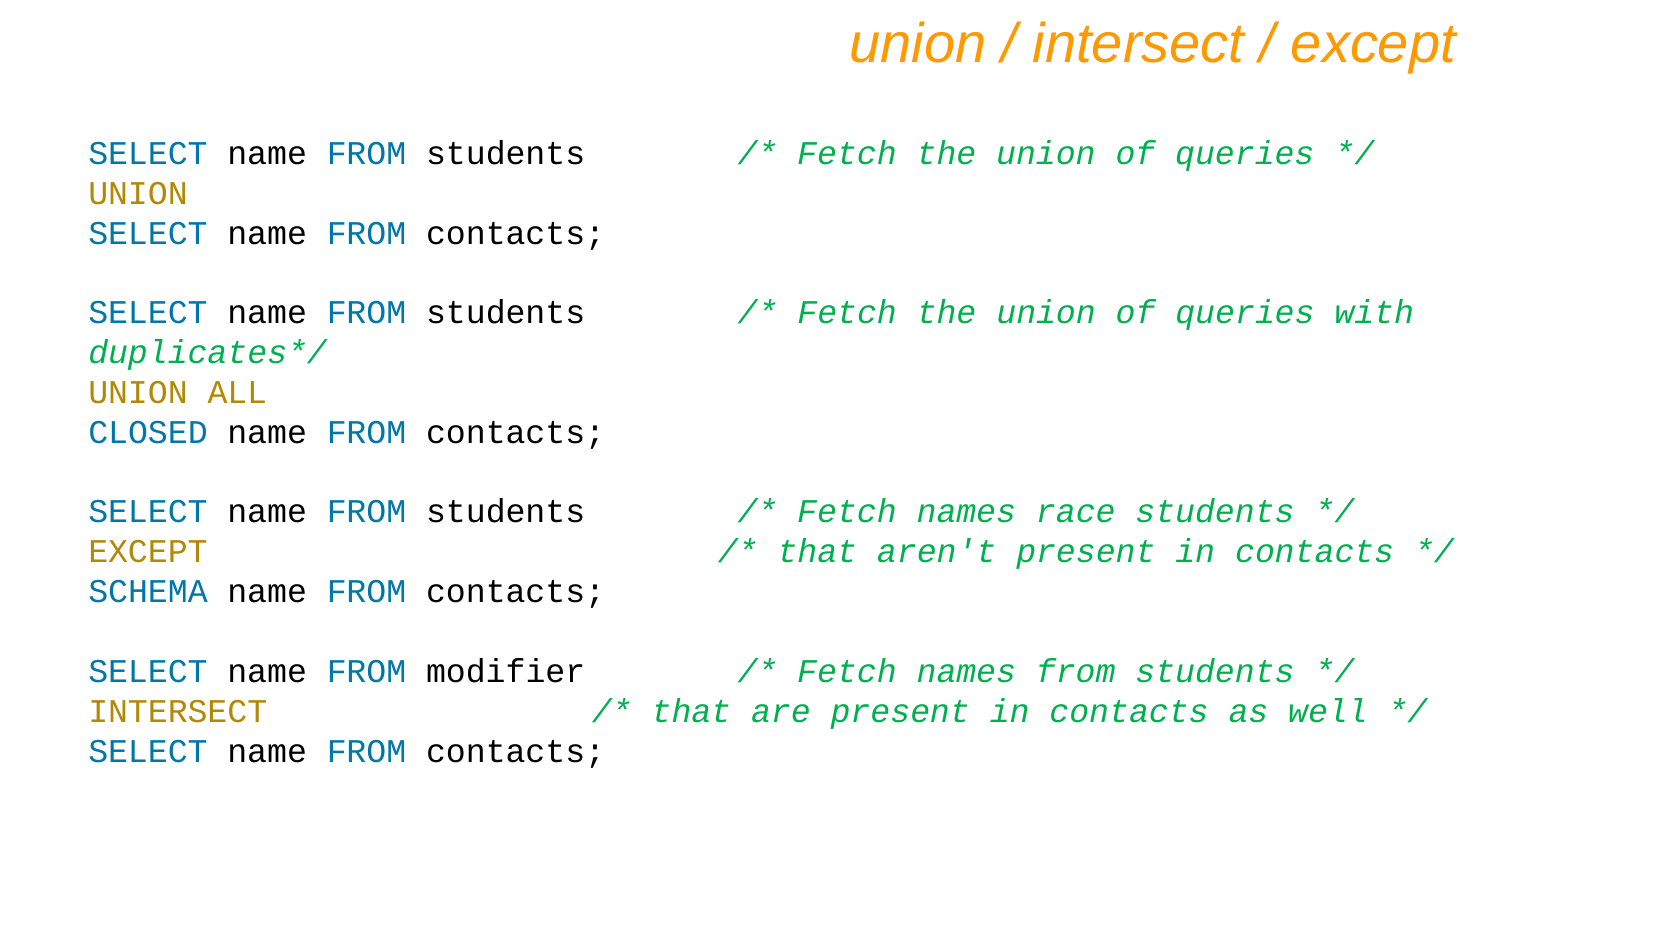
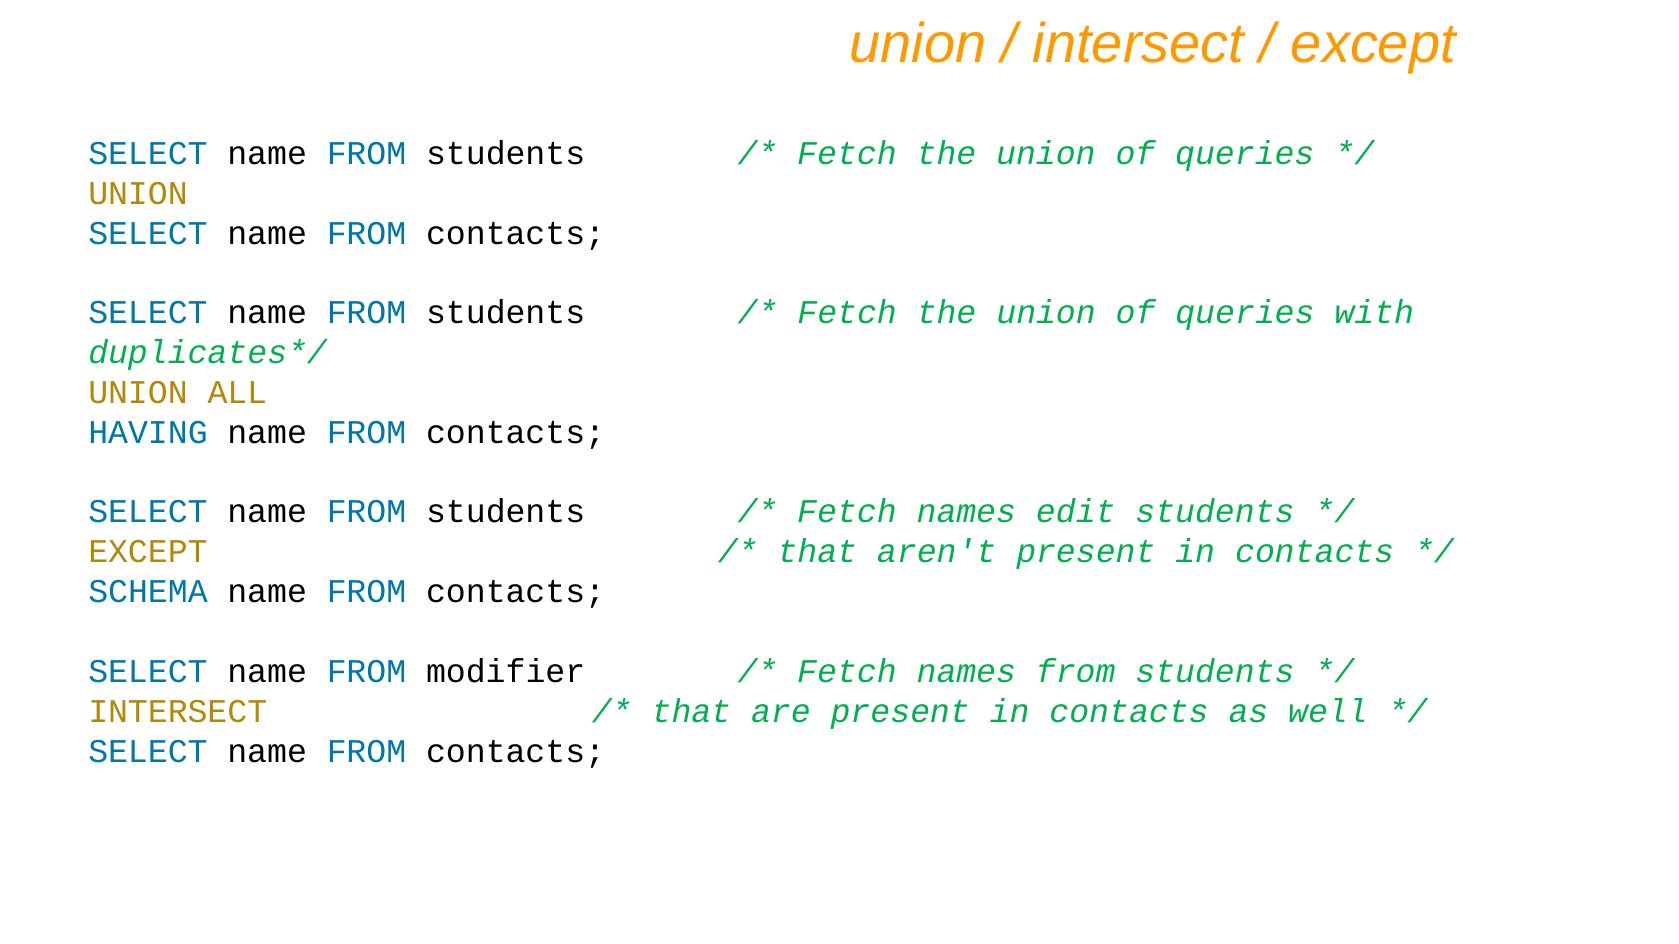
CLOSED: CLOSED -> HAVING
race: race -> edit
